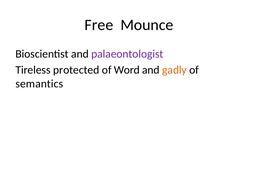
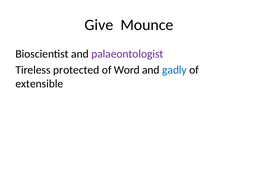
Free: Free -> Give
gadly colour: orange -> blue
semantics: semantics -> extensible
